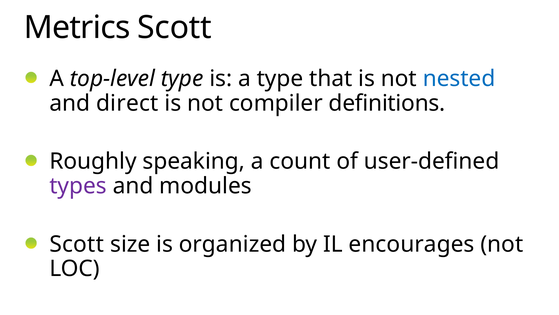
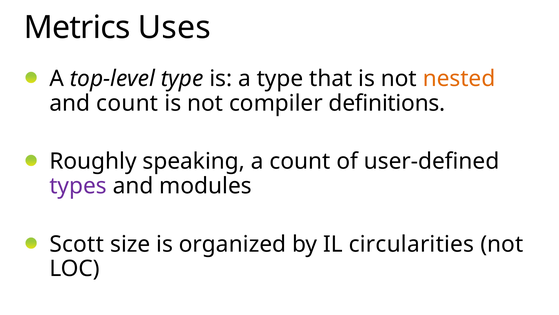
Metrics Scott: Scott -> Uses
nested colour: blue -> orange
and direct: direct -> count
encourages: encourages -> circularities
